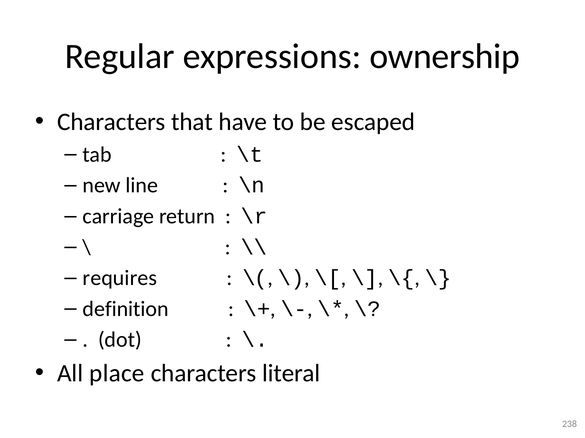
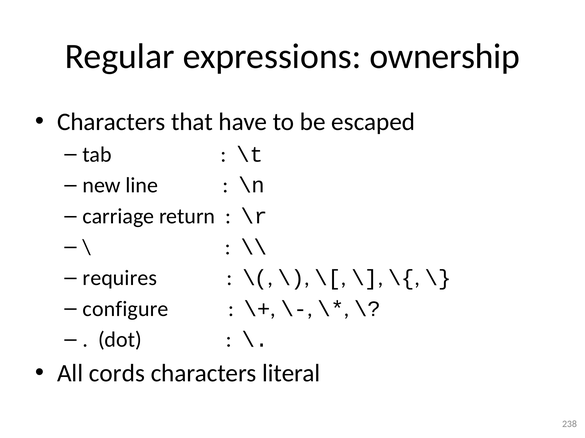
definition: definition -> configure
place: place -> cords
